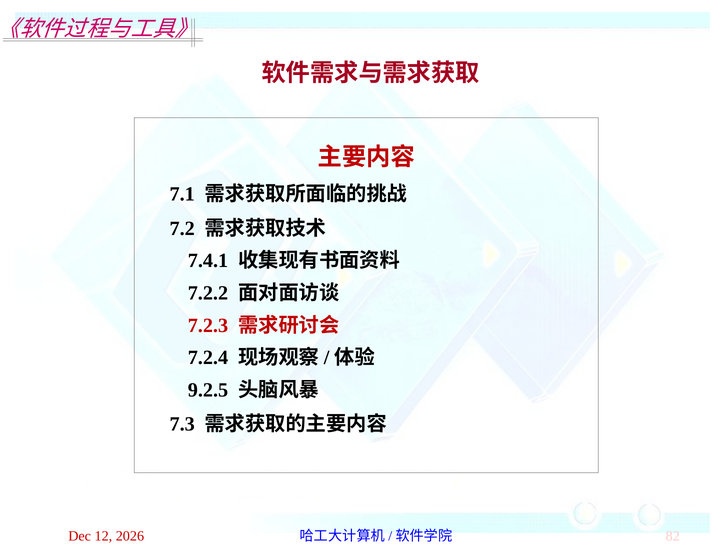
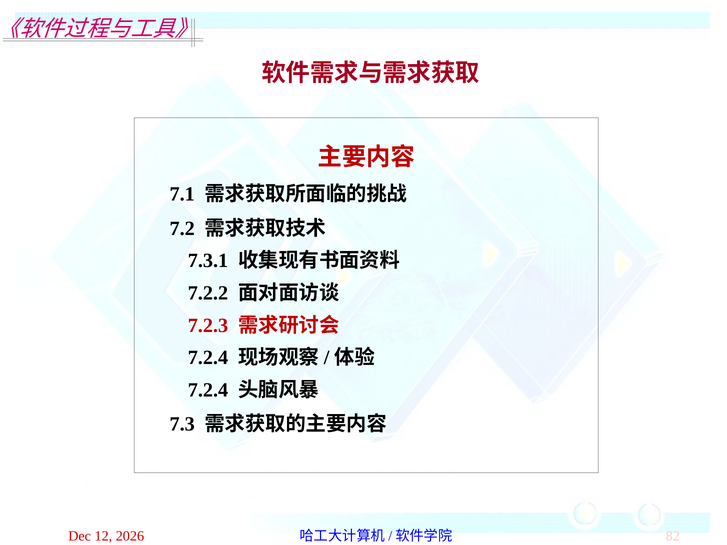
7.4.1: 7.4.1 -> 7.3.1
9.2.5 at (208, 390): 9.2.5 -> 7.2.4
